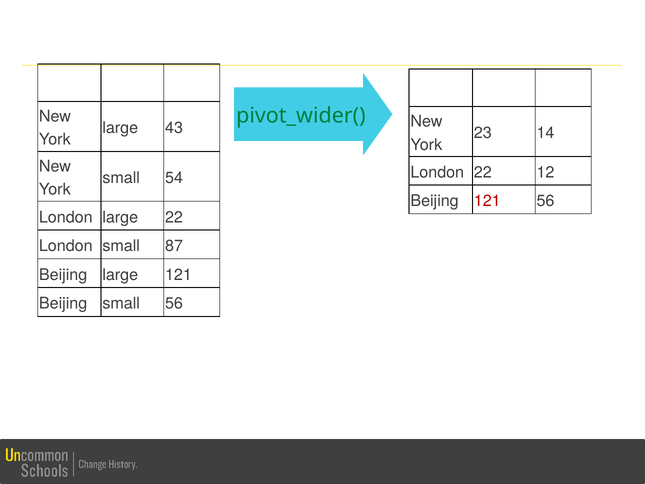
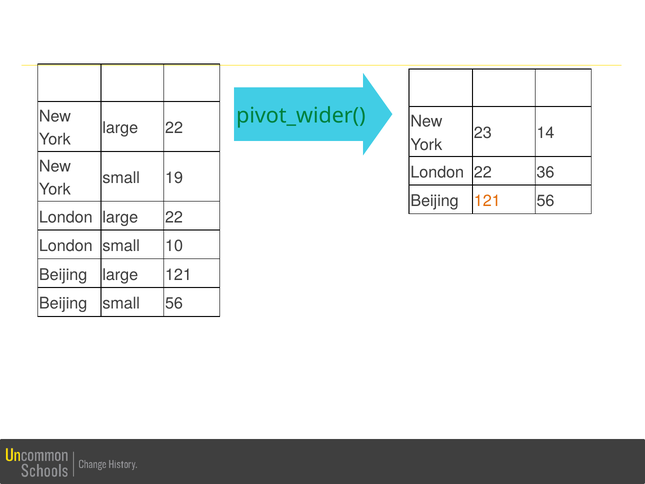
43 at (174, 128): 43 -> 22
12: 12 -> 36
54: 54 -> 19
121 at (487, 201) colour: red -> orange
87: 87 -> 10
